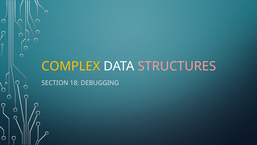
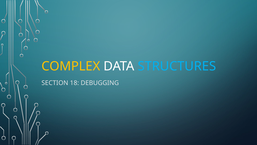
STRUCTURES colour: pink -> light blue
